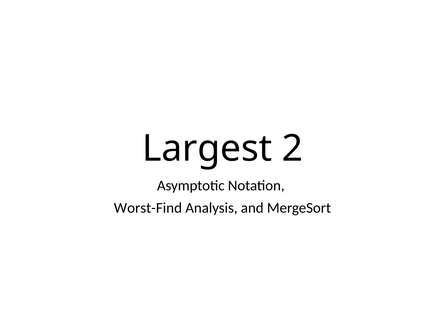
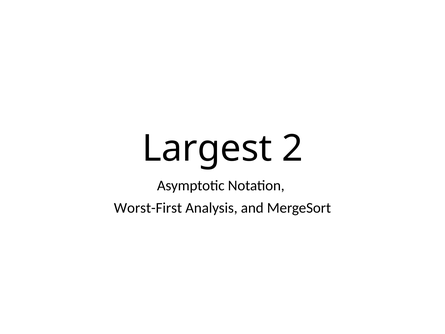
Worst-Find: Worst-Find -> Worst-First
